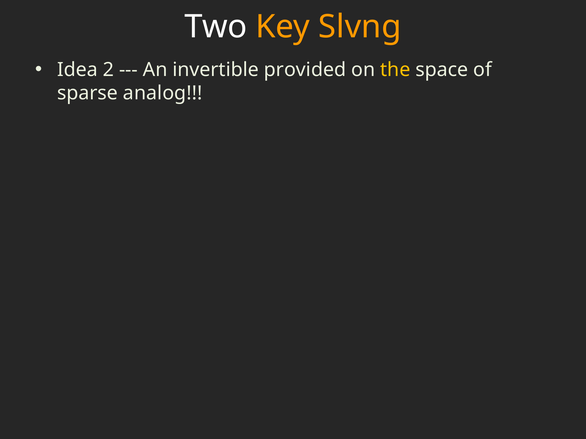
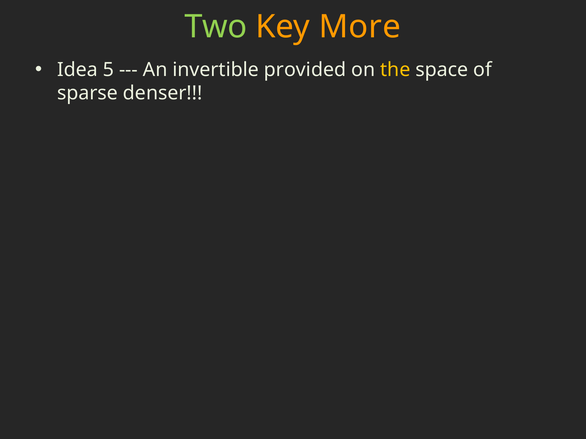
Two colour: white -> light green
Slvng: Slvng -> More
2: 2 -> 5
analog: analog -> denser
